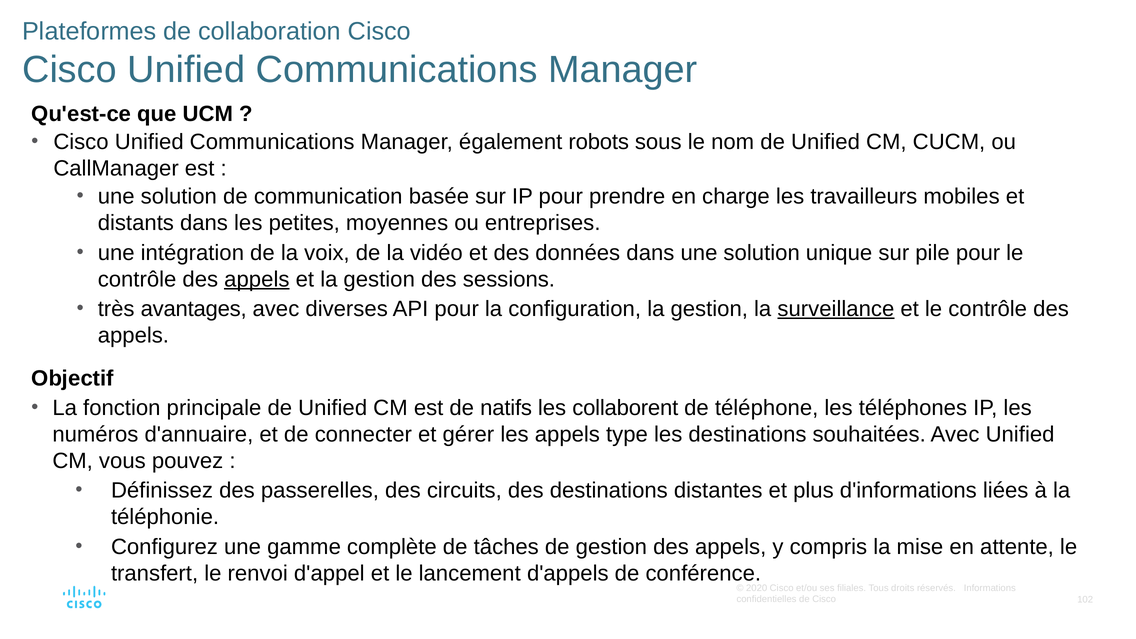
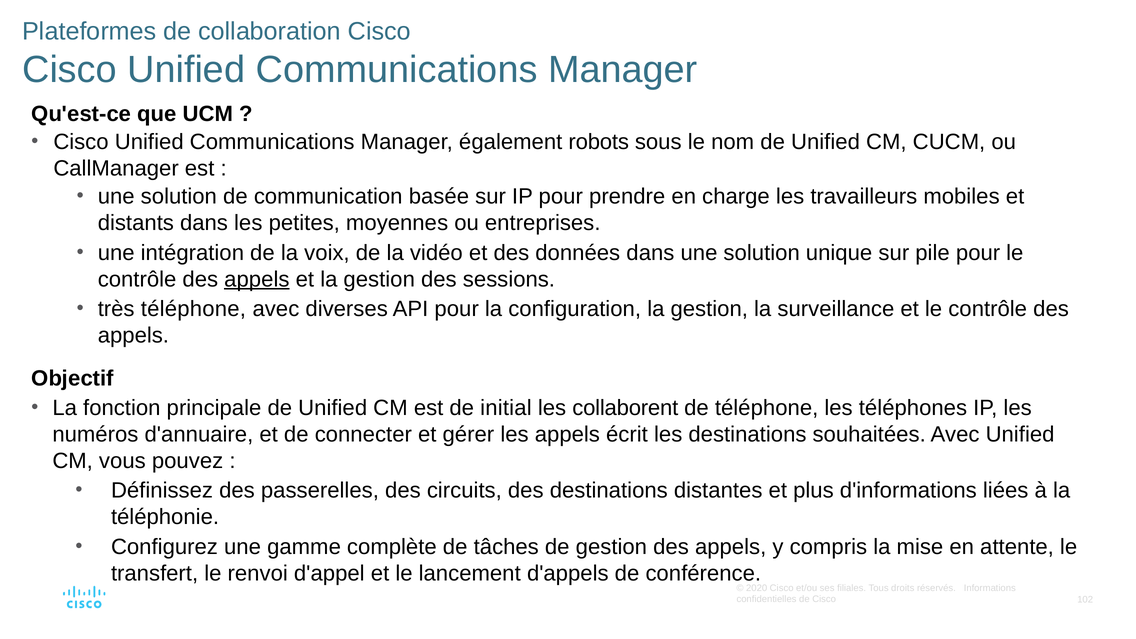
très avantages: avantages -> téléphone
surveillance underline: present -> none
natifs: natifs -> initial
type: type -> écrit
